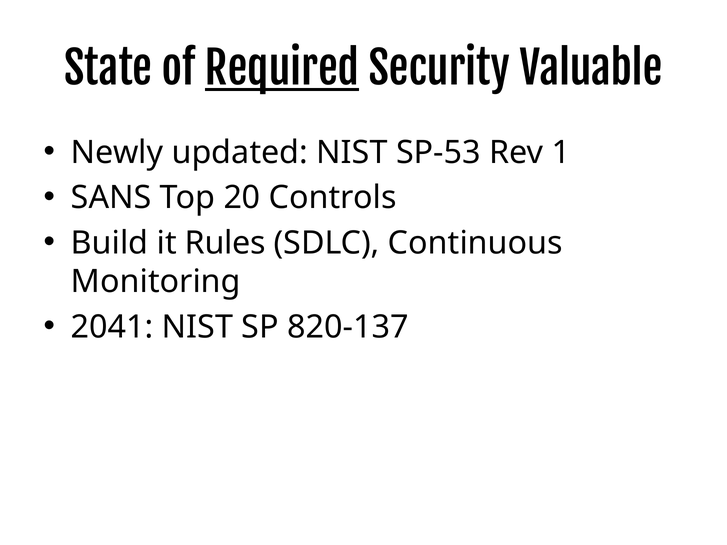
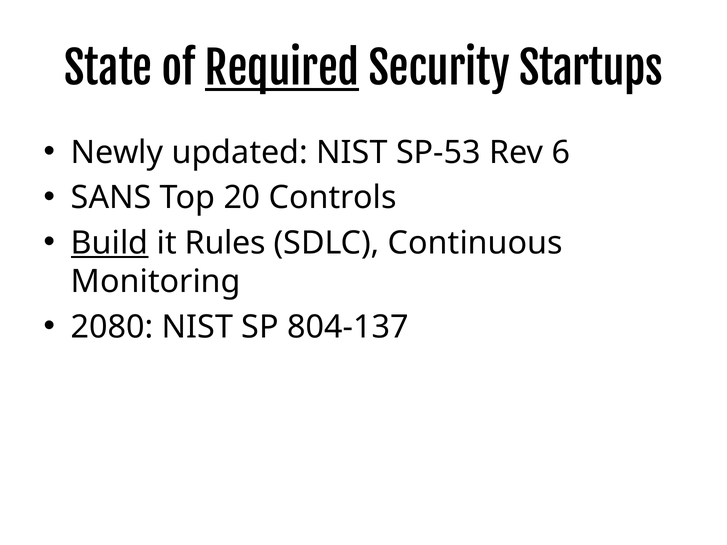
Valuable: Valuable -> Startups
1: 1 -> 6
Build underline: none -> present
2041: 2041 -> 2080
820-137: 820-137 -> 804-137
